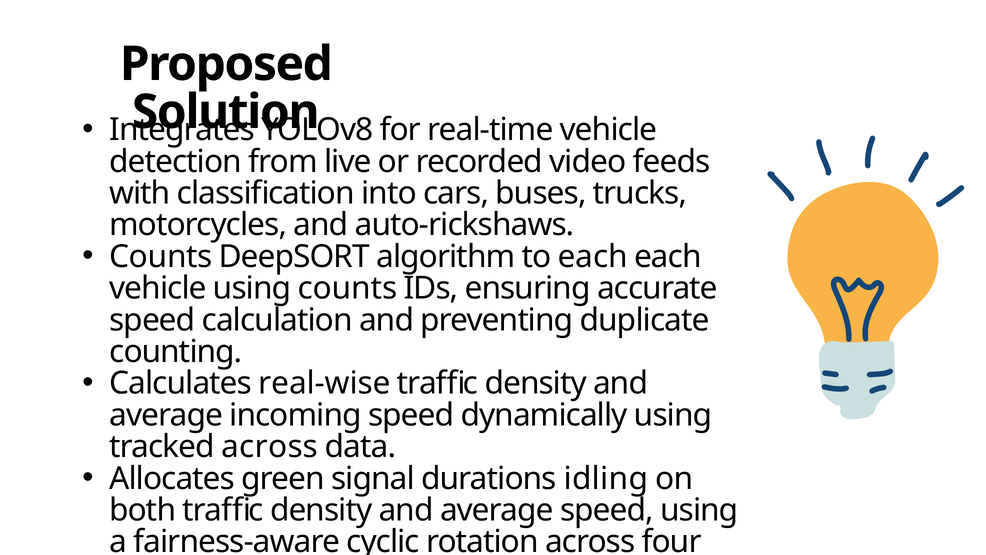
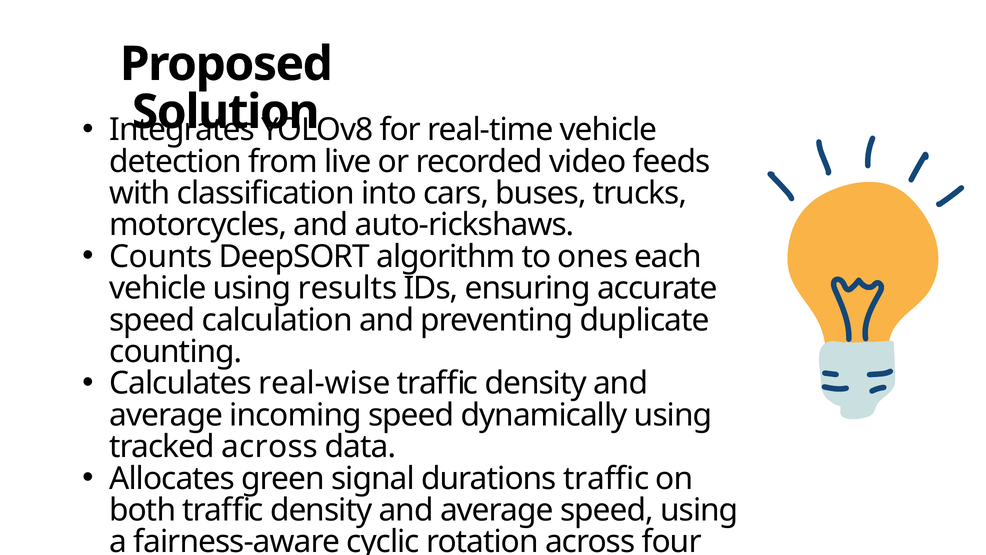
to each: each -> ones
using counts: counts -> results
durations idling: idling -> traffic
